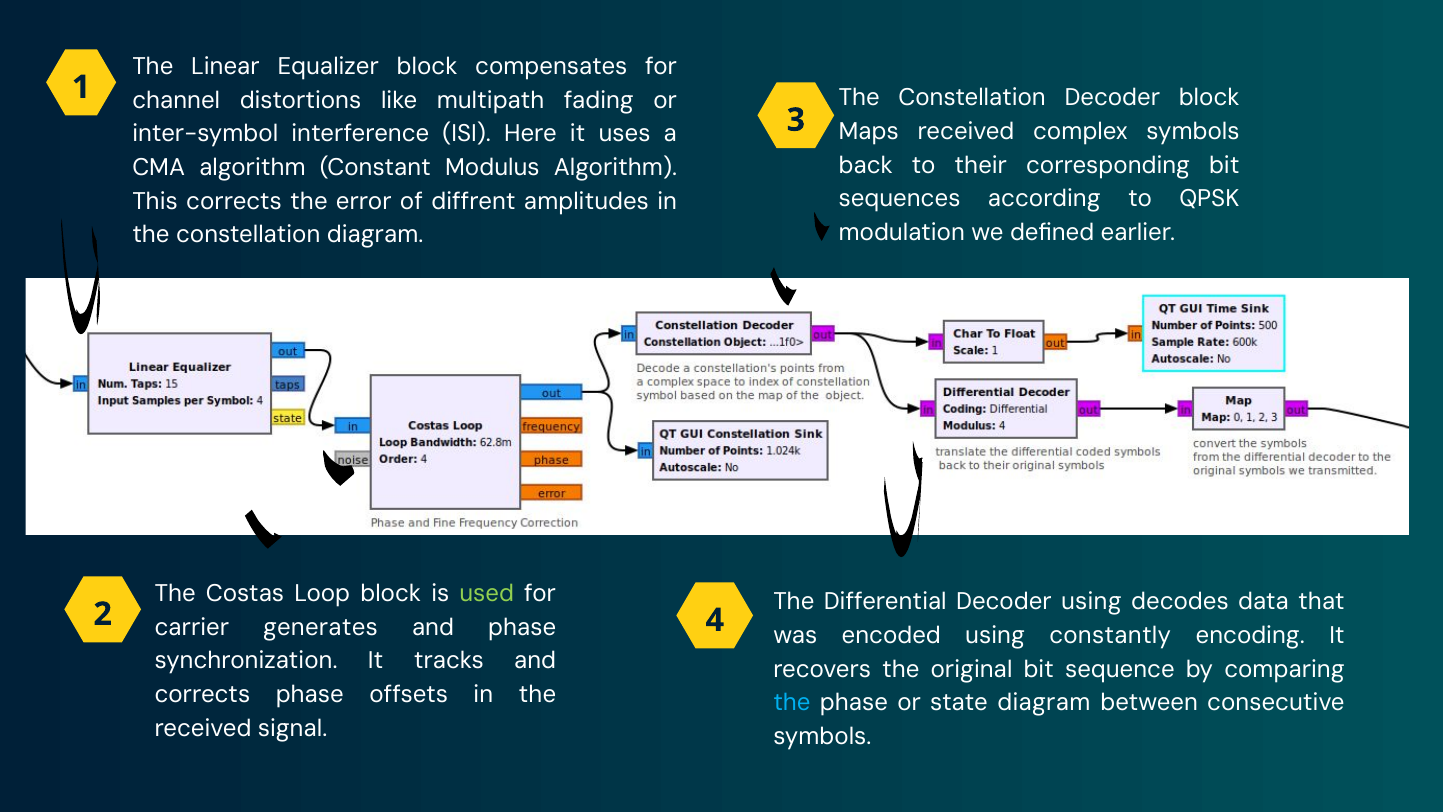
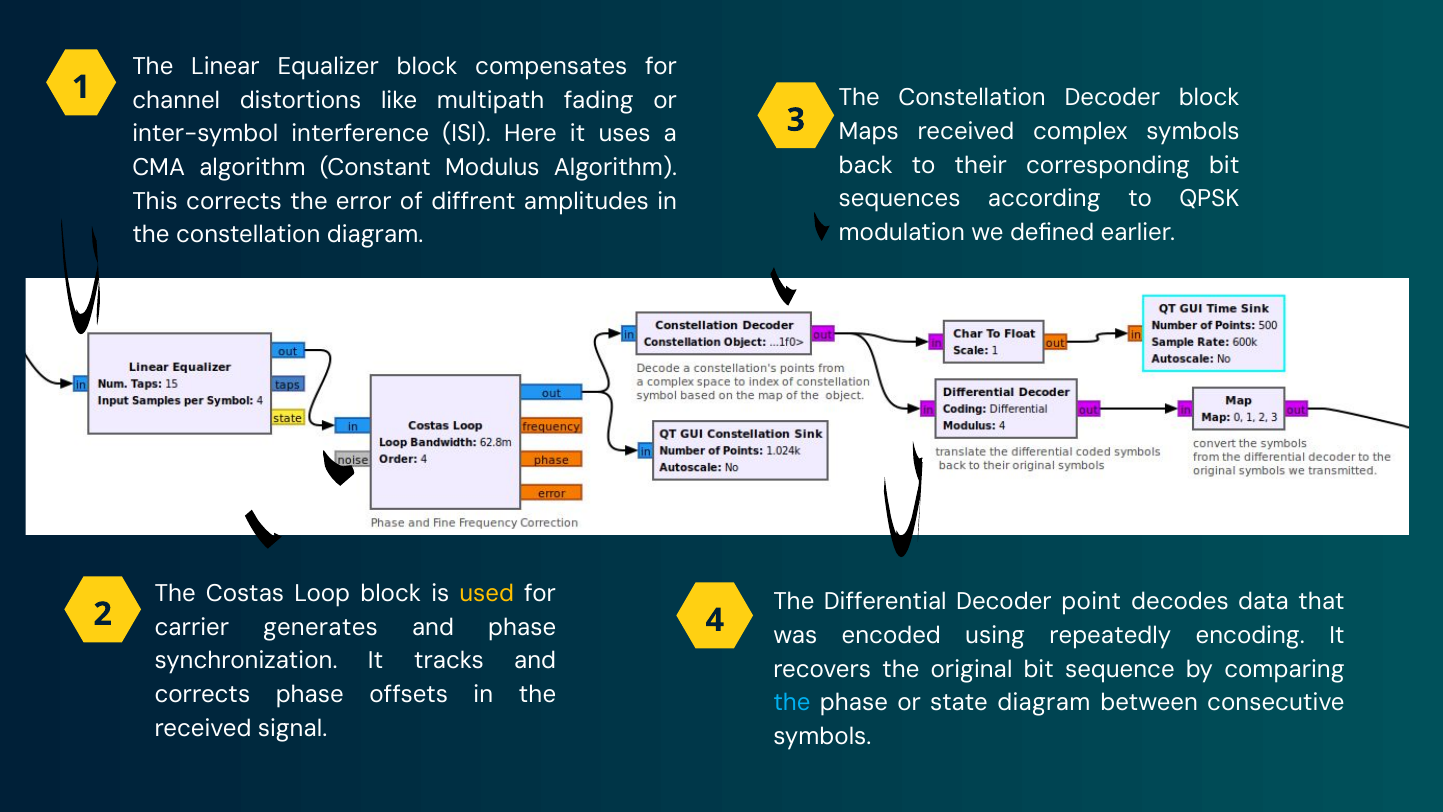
used colour: light green -> yellow
Decoder using: using -> point
constantly: constantly -> repeatedly
